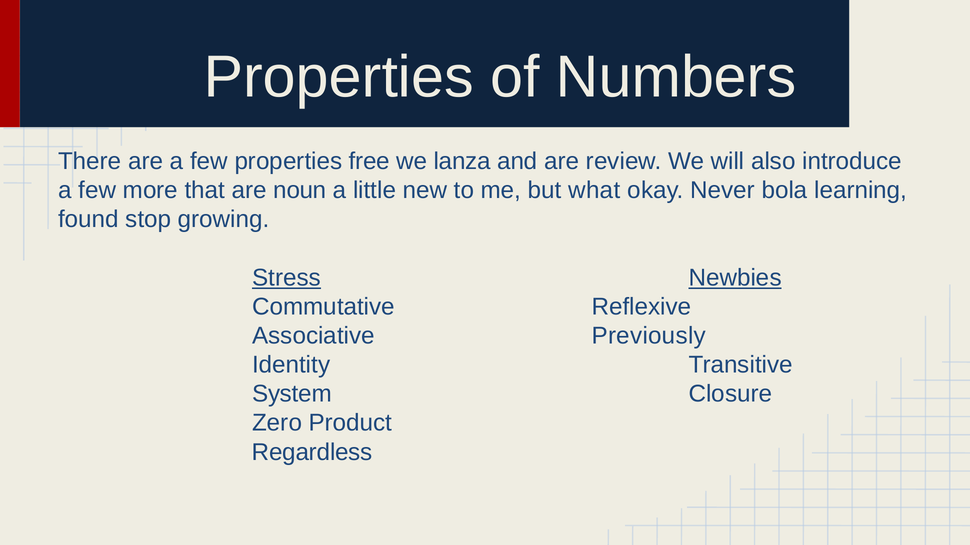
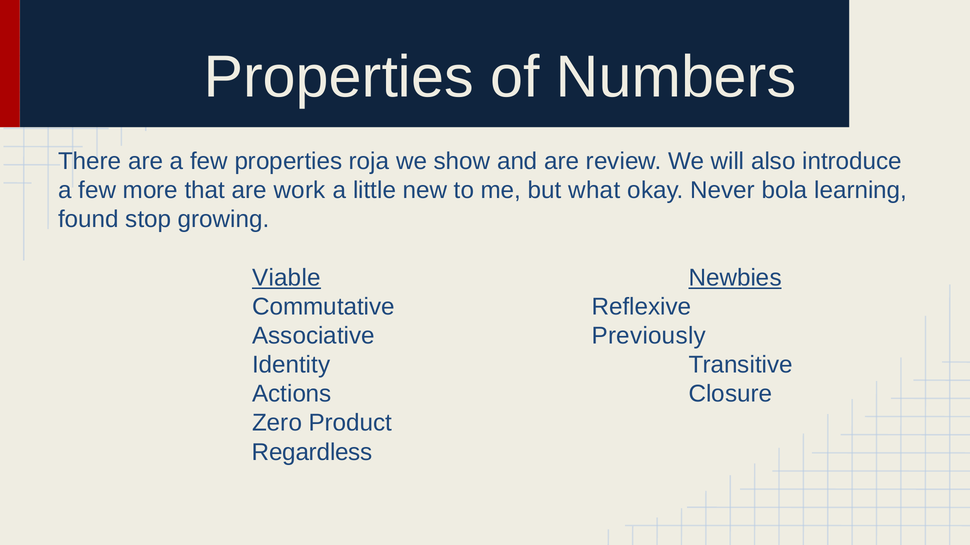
free: free -> roja
lanza: lanza -> show
noun: noun -> work
Stress: Stress -> Viable
System: System -> Actions
